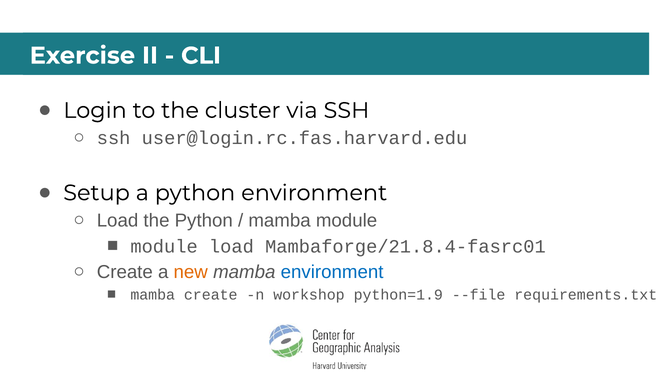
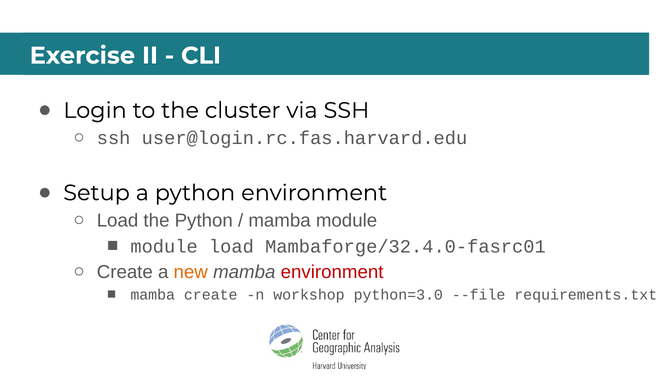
Mambaforge/21.8.4-fasrc01: Mambaforge/21.8.4-fasrc01 -> Mambaforge/32.4.0-fasrc01
environment at (332, 272) colour: blue -> red
python=1.9: python=1.9 -> python=3.0
